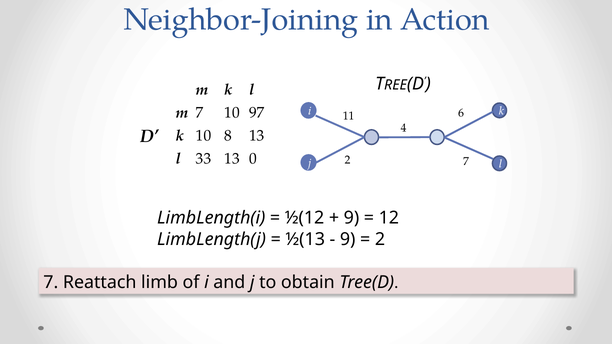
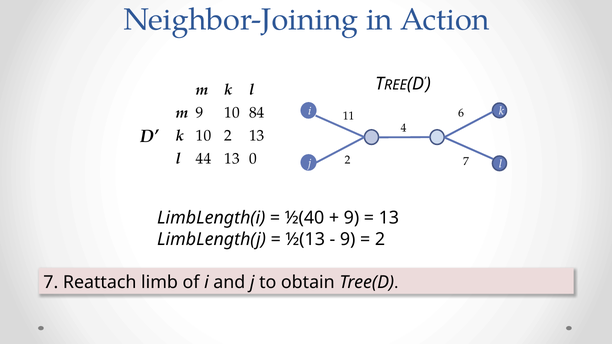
m 7: 7 -> 9
97: 97 -> 84
10 8: 8 -> 2
33: 33 -> 44
½(12: ½(12 -> ½(40
12 at (389, 218): 12 -> 13
